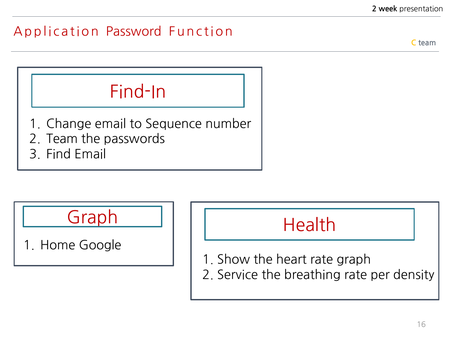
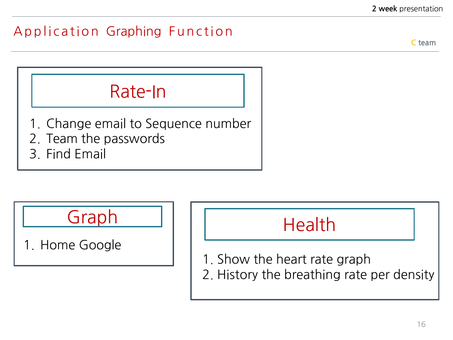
Password: Password -> Graphing
Find-In: Find-In -> Rate-In
Service: Service -> History
